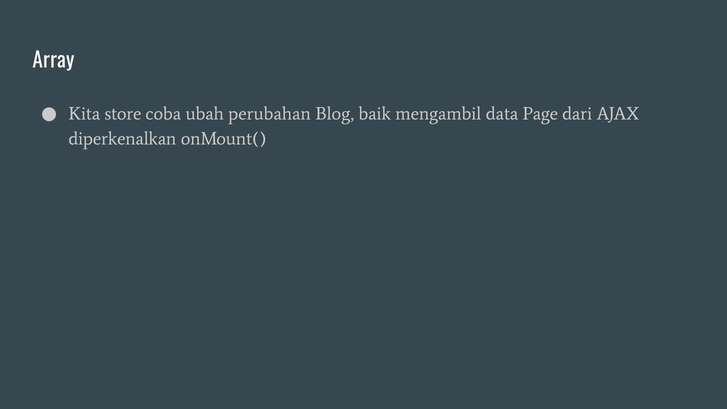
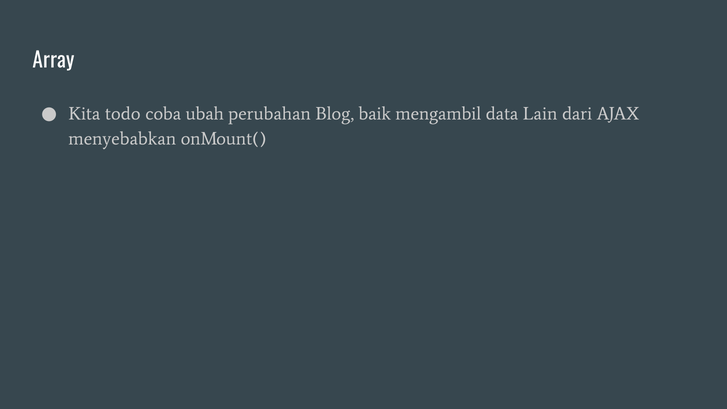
store: store -> todo
Page: Page -> Lain
diperkenalkan: diperkenalkan -> menyebabkan
